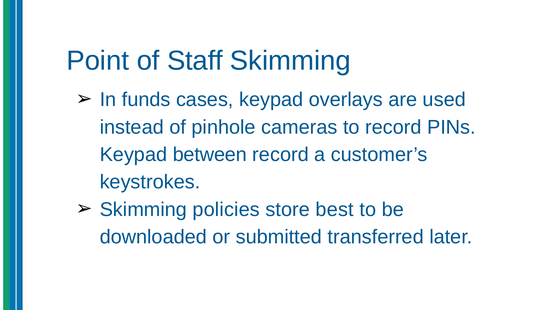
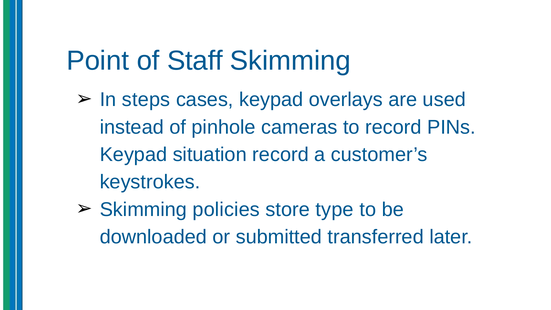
funds: funds -> steps
between: between -> situation
best: best -> type
